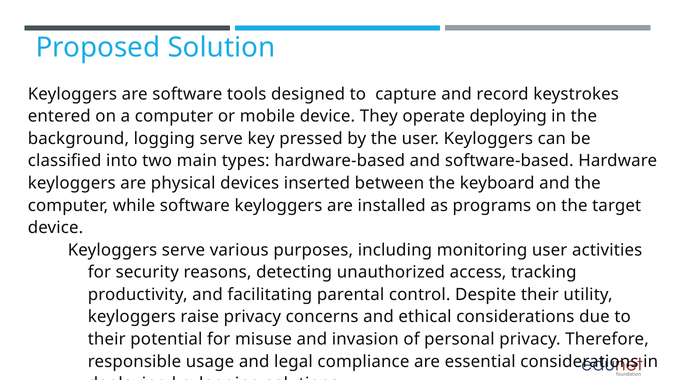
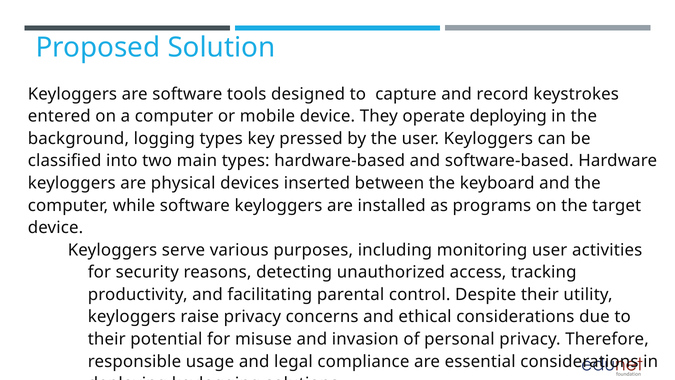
logging serve: serve -> types
